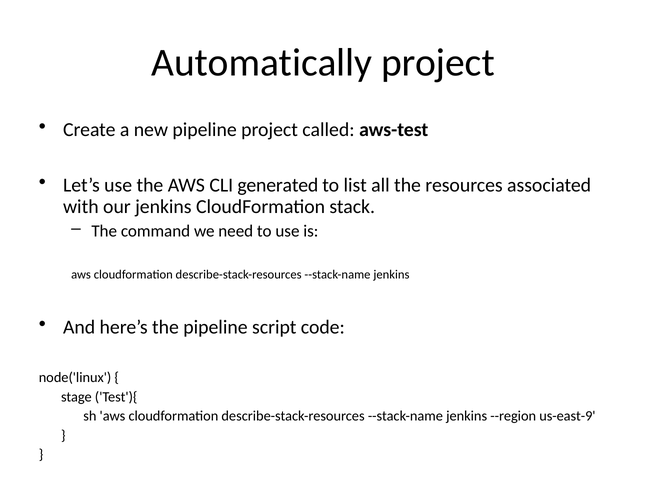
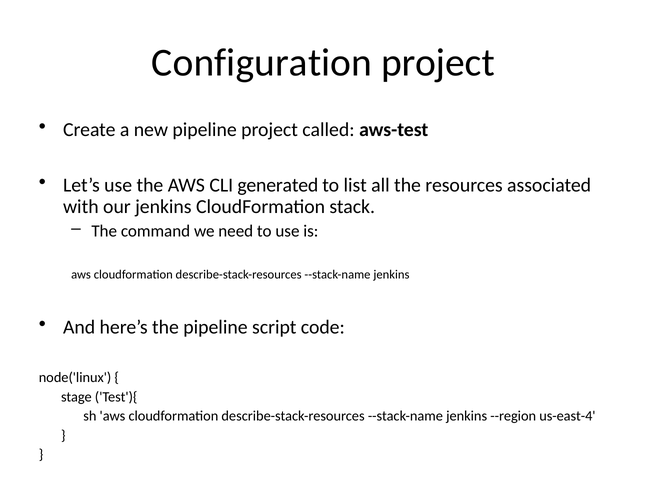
Automatically: Automatically -> Configuration
us-east-9: us-east-9 -> us-east-4
